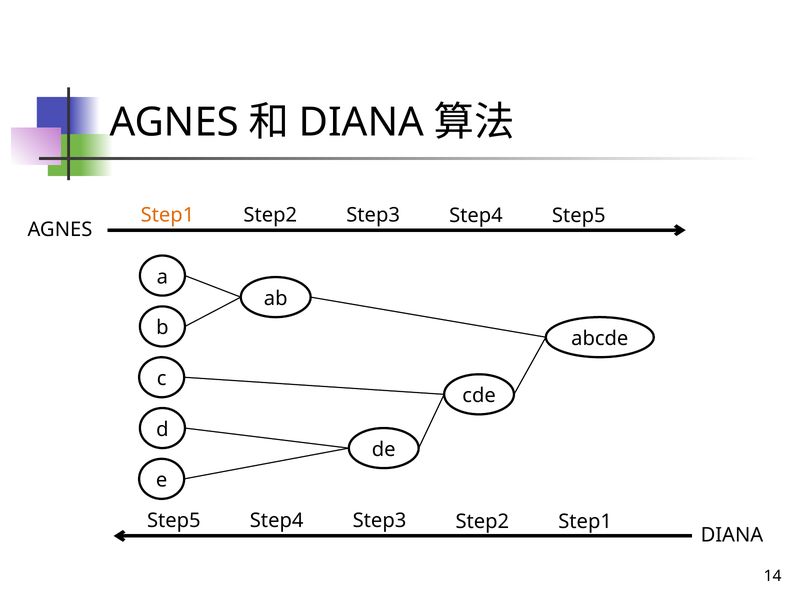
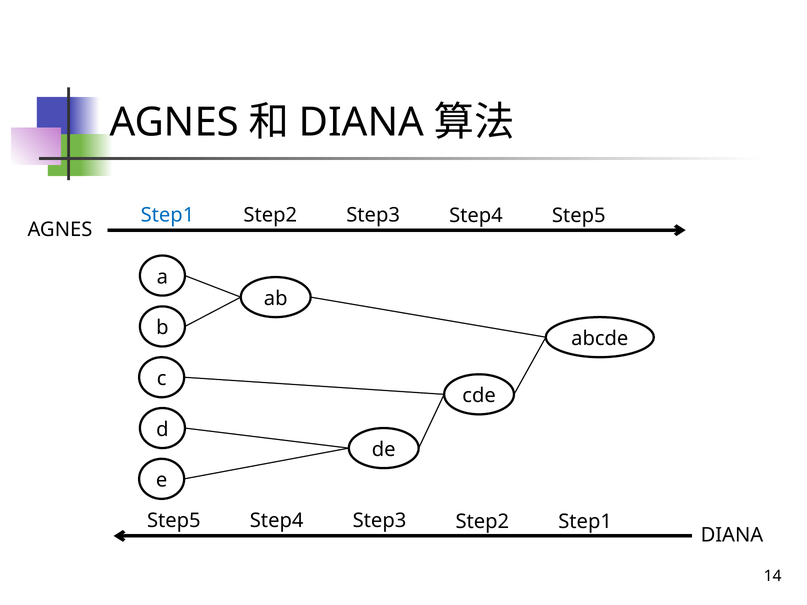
Step1 at (167, 215) colour: orange -> blue
